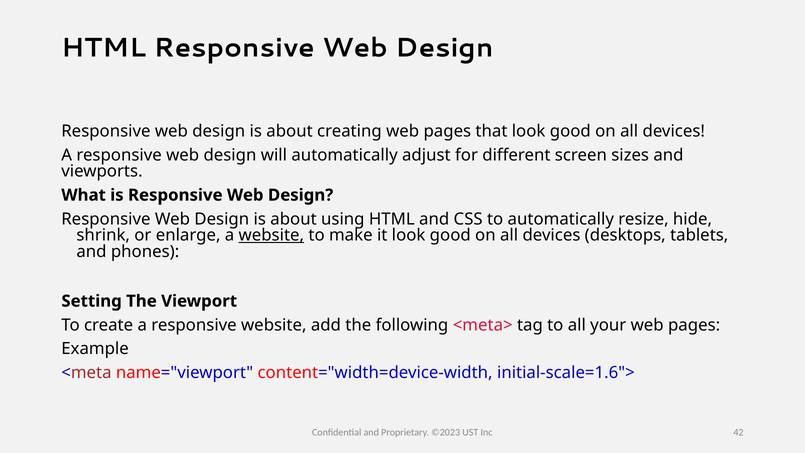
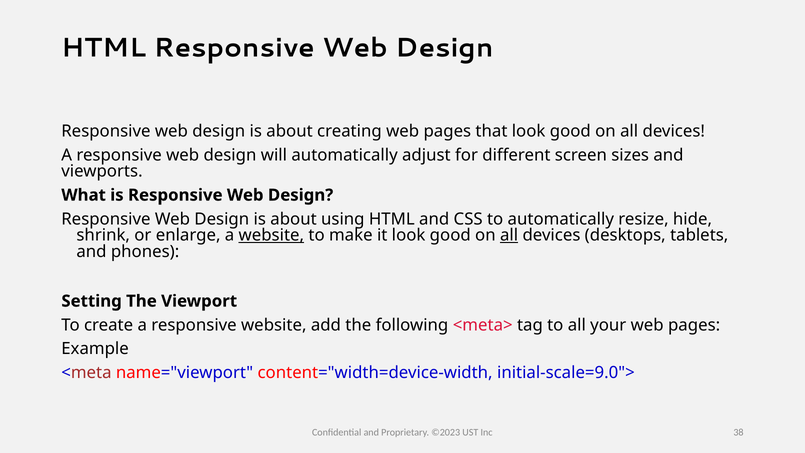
all at (509, 235) underline: none -> present
initial-scale=1.6">: initial-scale=1.6"> -> initial-scale=9.0">
42: 42 -> 38
